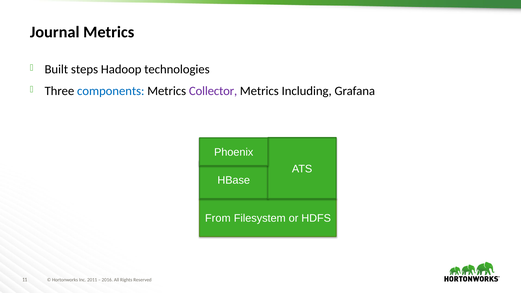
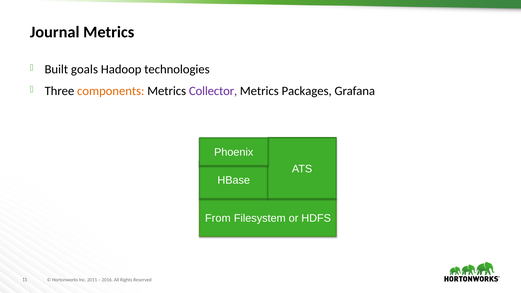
steps: steps -> goals
components colour: blue -> orange
Including: Including -> Packages
